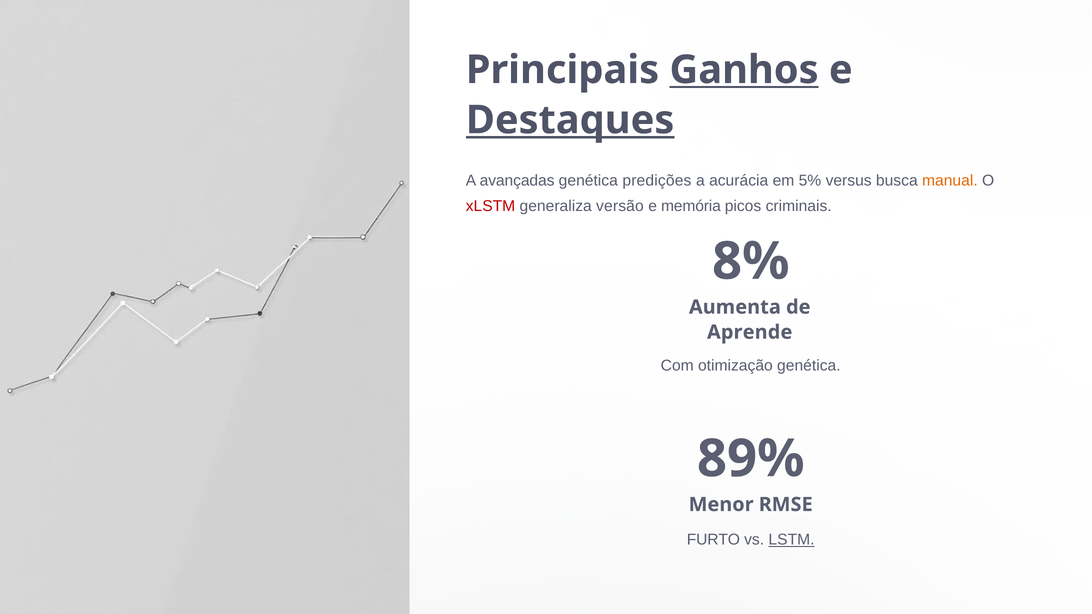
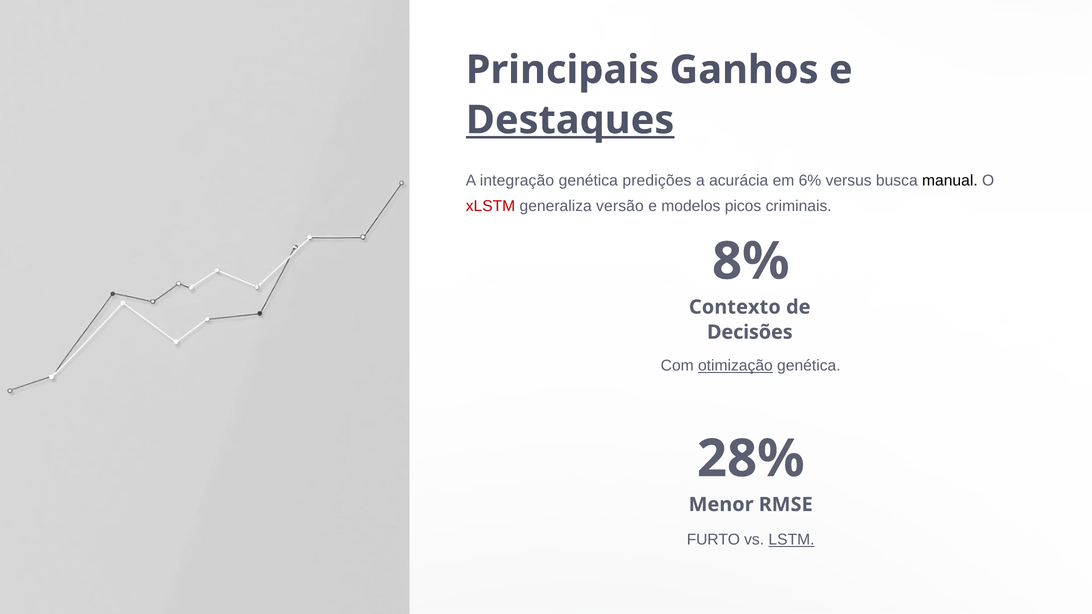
Ganhos underline: present -> none
avançadas: avançadas -> integração
5%: 5% -> 6%
manual colour: orange -> black
memória: memória -> modelos
Aumenta: Aumenta -> Contexto
Aprende: Aprende -> Decisões
otimização underline: none -> present
89%: 89% -> 28%
